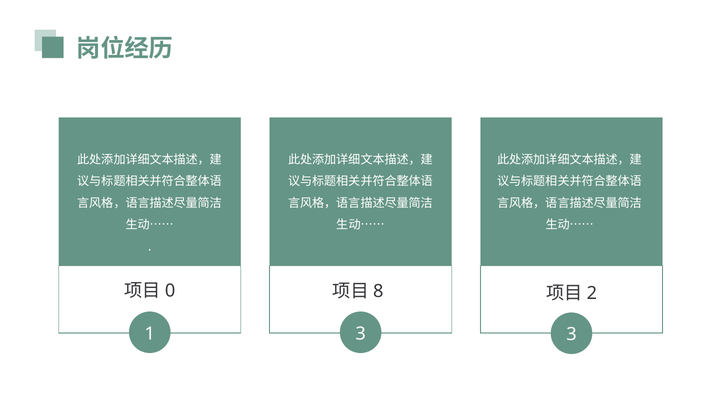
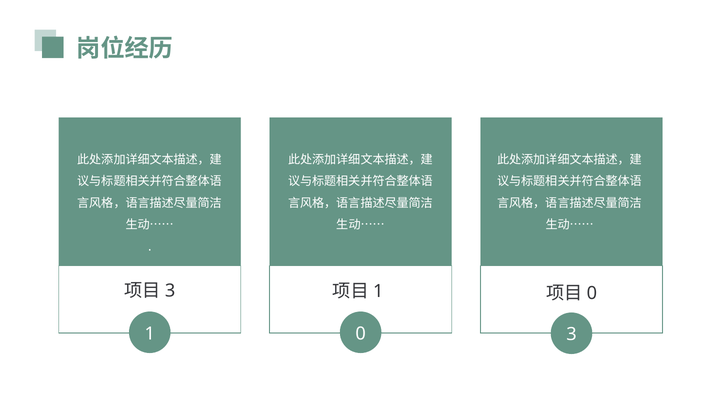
0 at (170, 291): 0 -> 3
8 at (378, 292): 8 -> 1
2 at (592, 294): 2 -> 0
1 3: 3 -> 0
